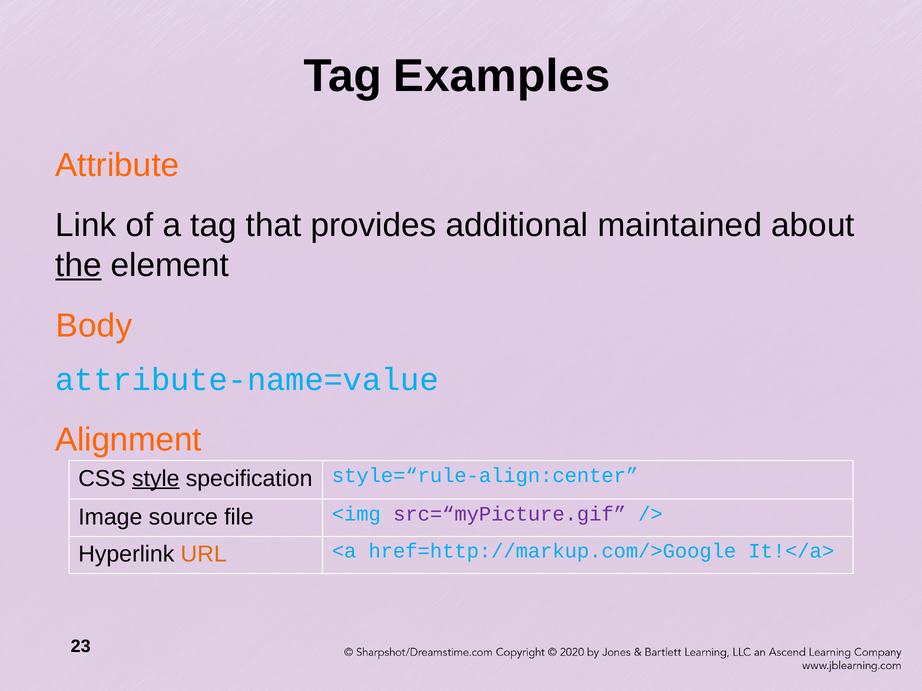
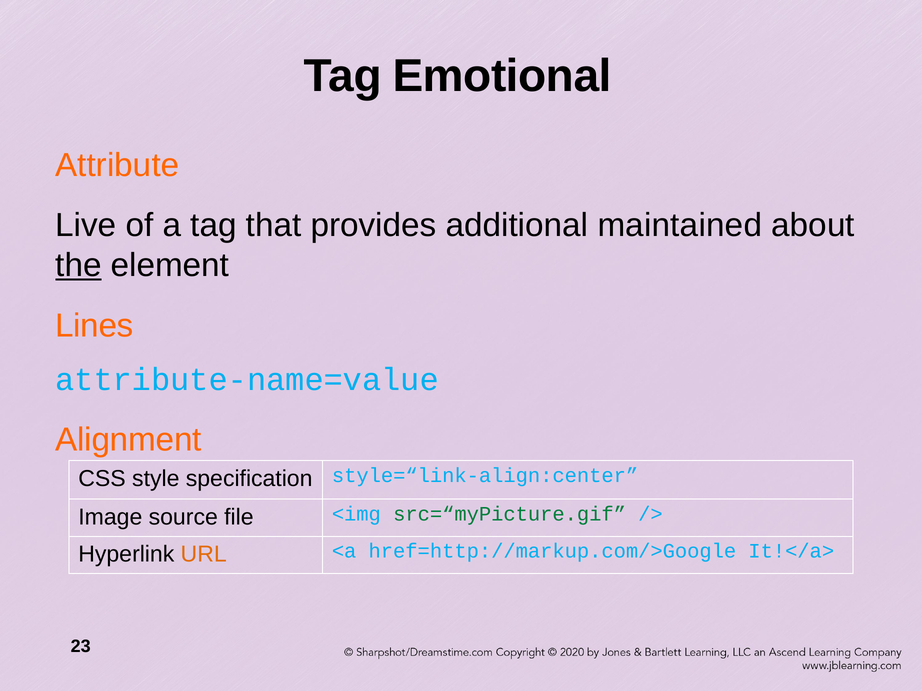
Examples: Examples -> Emotional
Link: Link -> Live
Body: Body -> Lines
style underline: present -> none
style=“rule-align:center: style=“rule-align:center -> style=“link-align:center
src=“myPicture.gif colour: purple -> green
